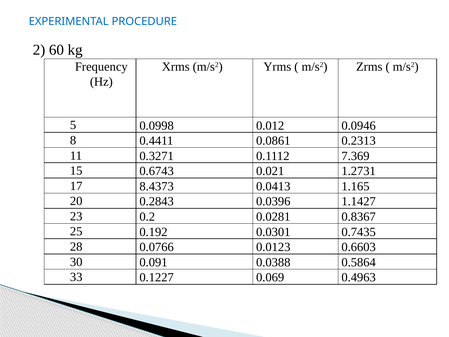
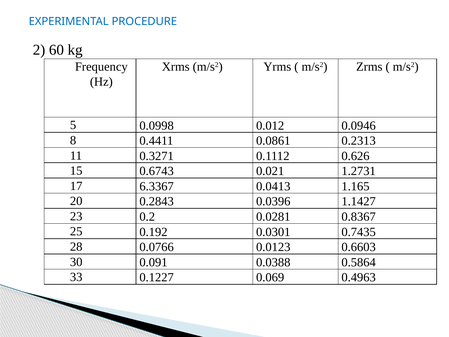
7.369: 7.369 -> 0.626
8.4373: 8.4373 -> 6.3367
